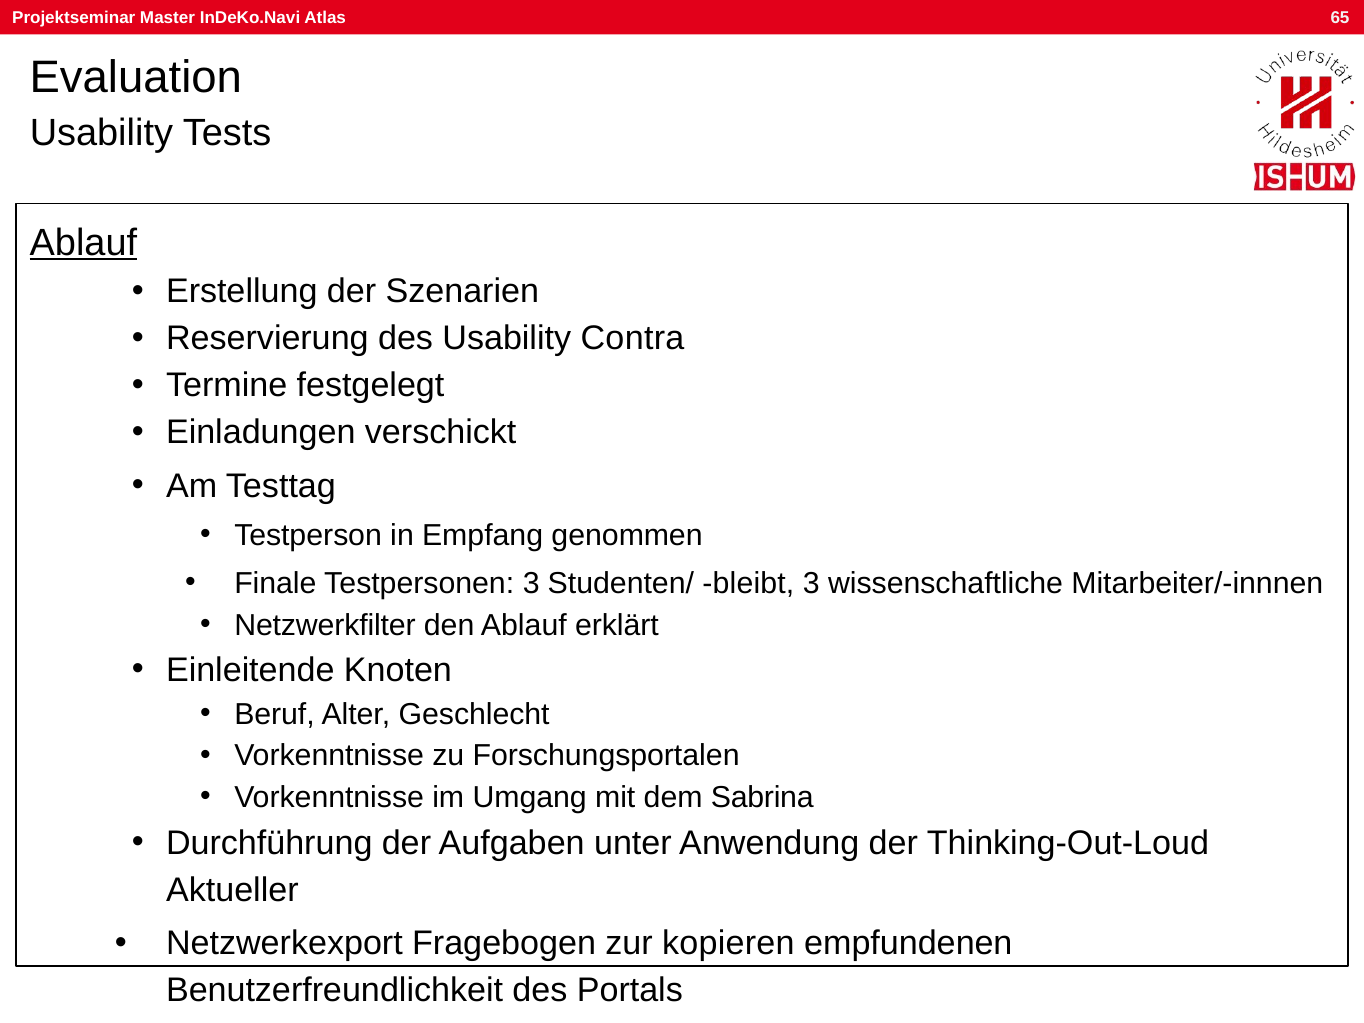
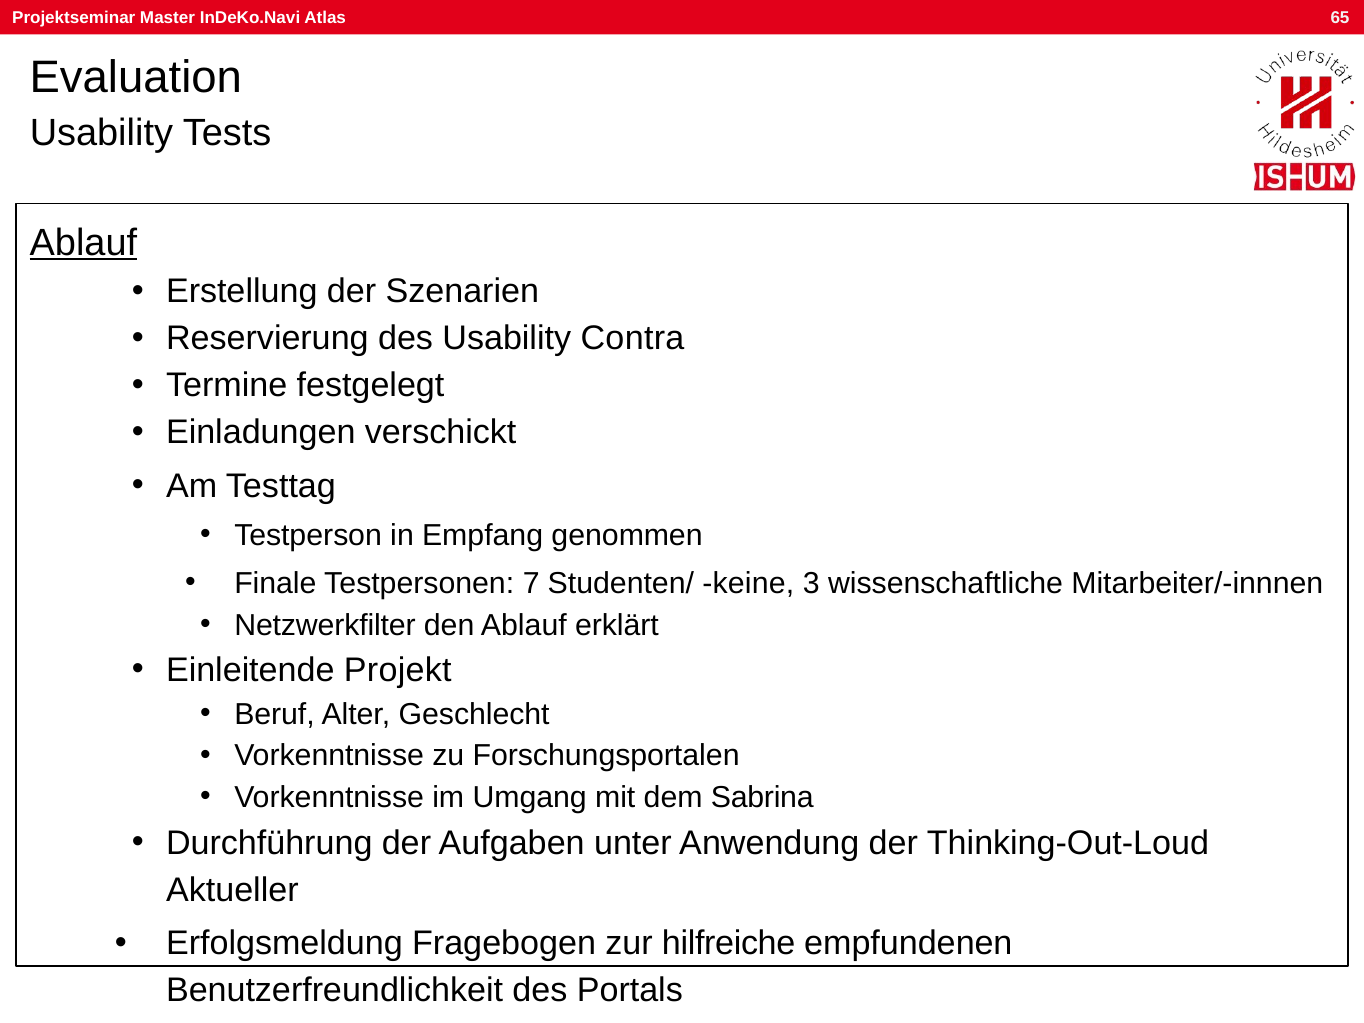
Testpersonen 3: 3 -> 7
bleibt: bleibt -> keine
Knoten: Knoten -> Projekt
Netzwerkexport: Netzwerkexport -> Erfolgsmeldung
kopieren: kopieren -> hilfreiche
